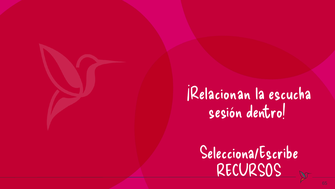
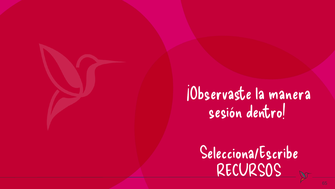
¡Relacionan: ¡Relacionan -> ¡Observaste
escucha: escucha -> manera
